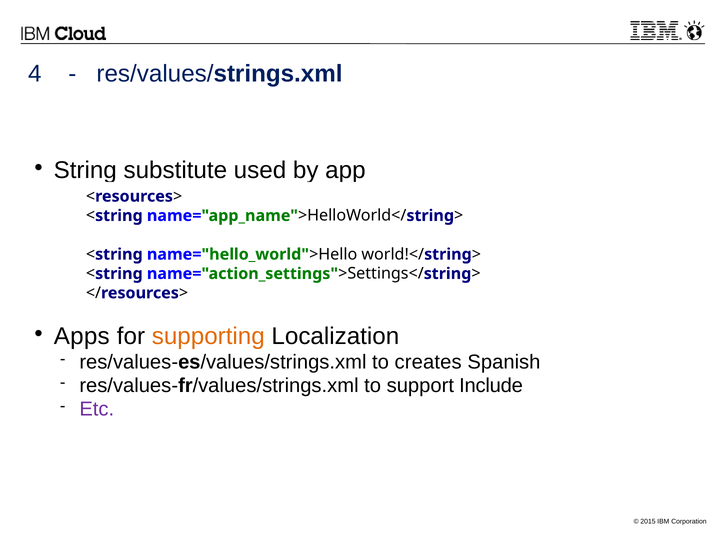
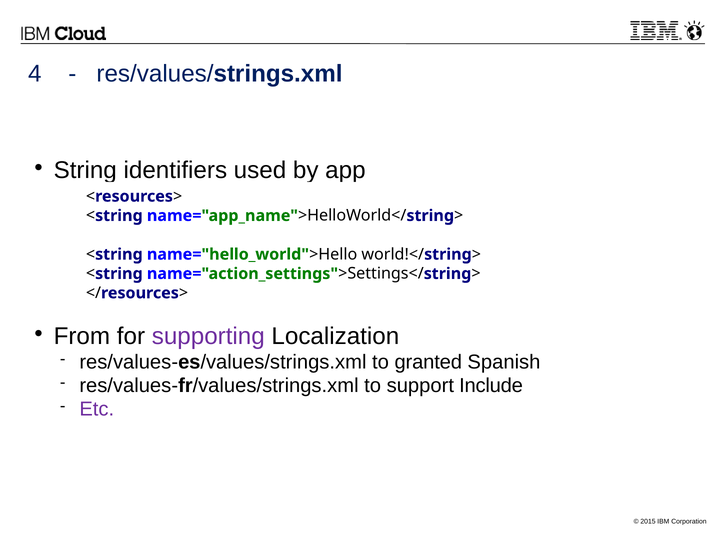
substitute: substitute -> identifiers
Apps: Apps -> From
supporting colour: orange -> purple
creates: creates -> granted
